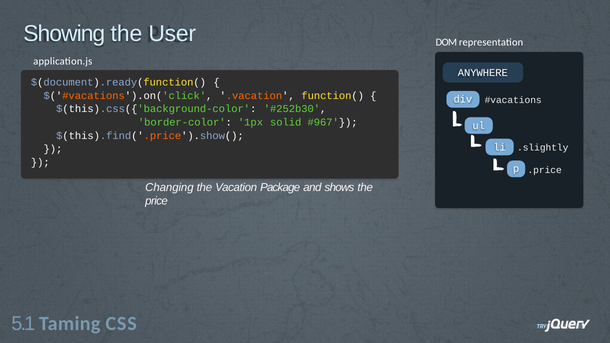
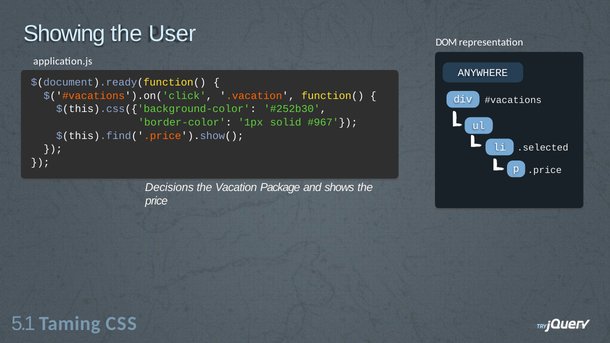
.slightly: .slightly -> .selected
Changing: Changing -> Decisions
